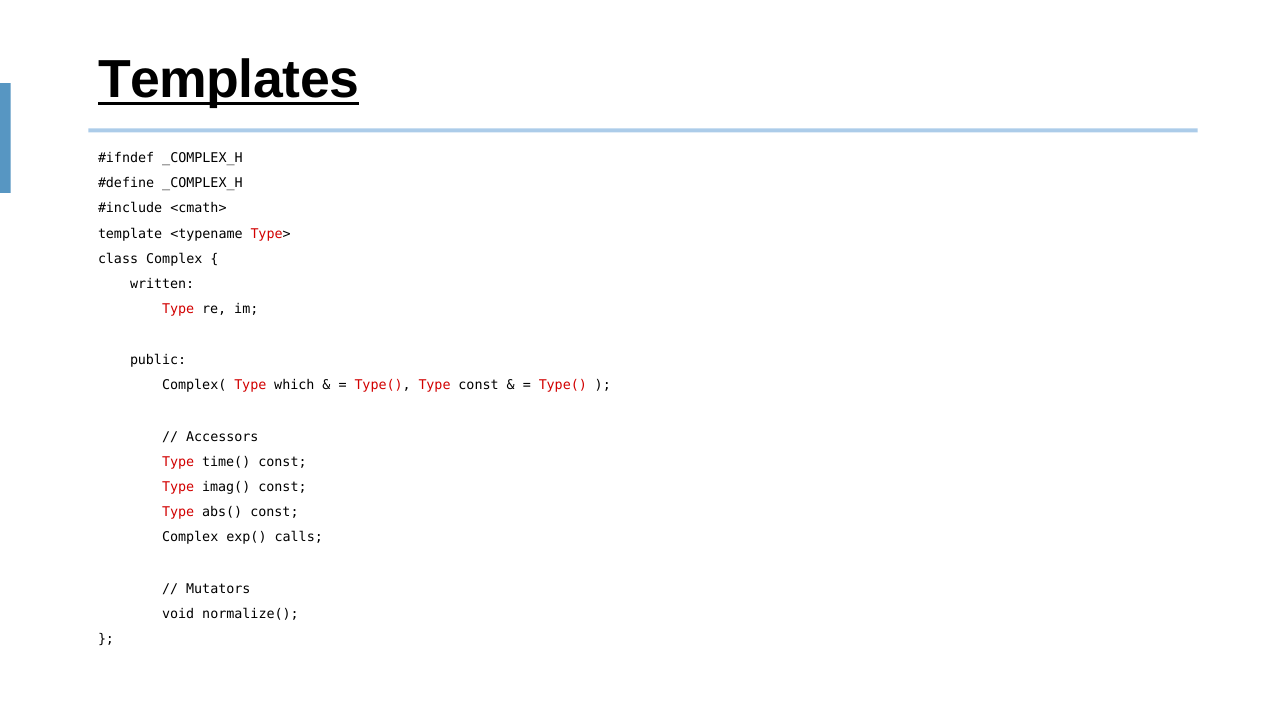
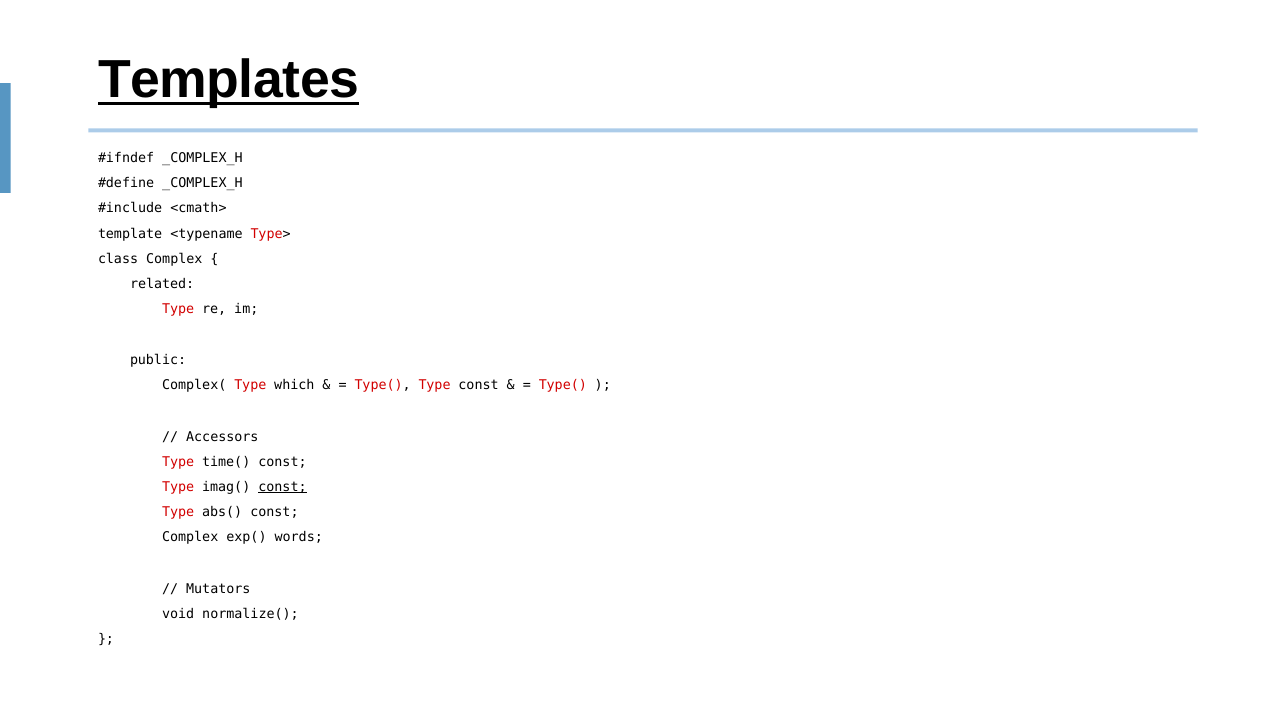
written: written -> related
const at (282, 487) underline: none -> present
calls: calls -> words
